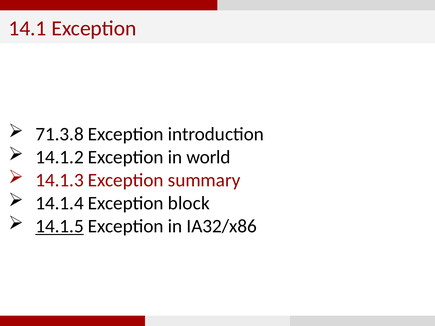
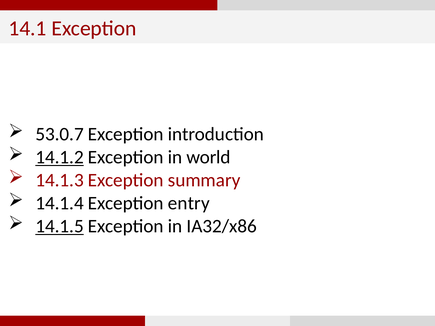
71.3.8: 71.3.8 -> 53.0.7
14.1.2 underline: none -> present
block: block -> entry
